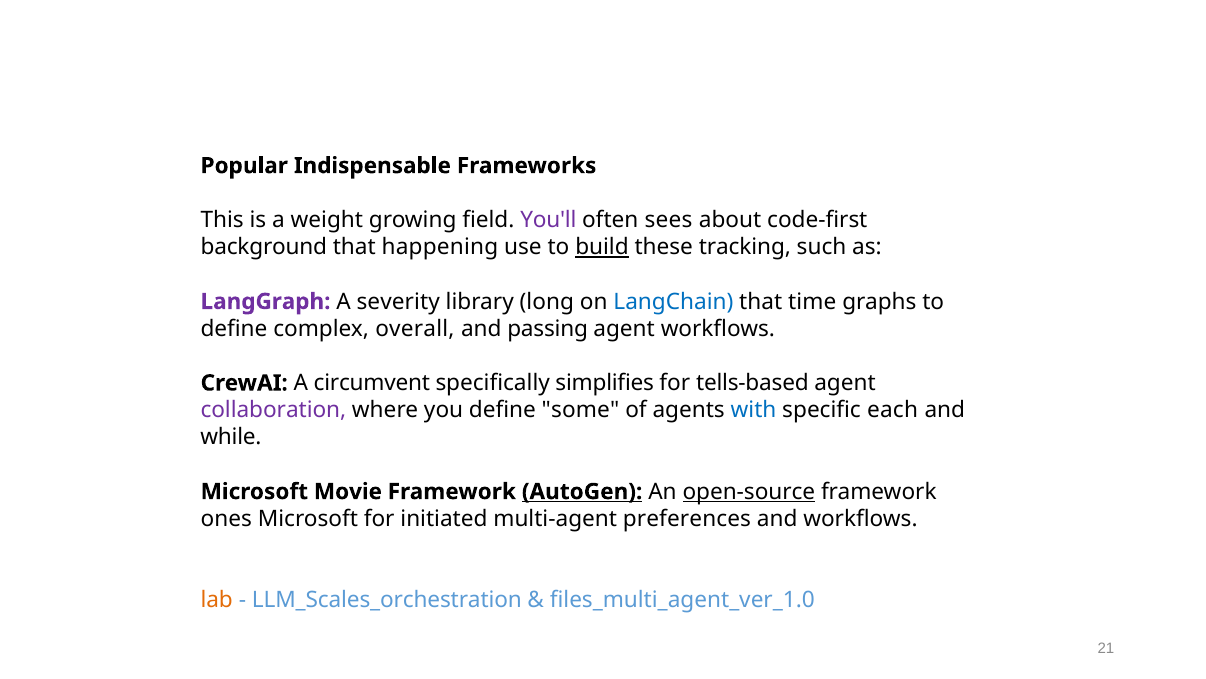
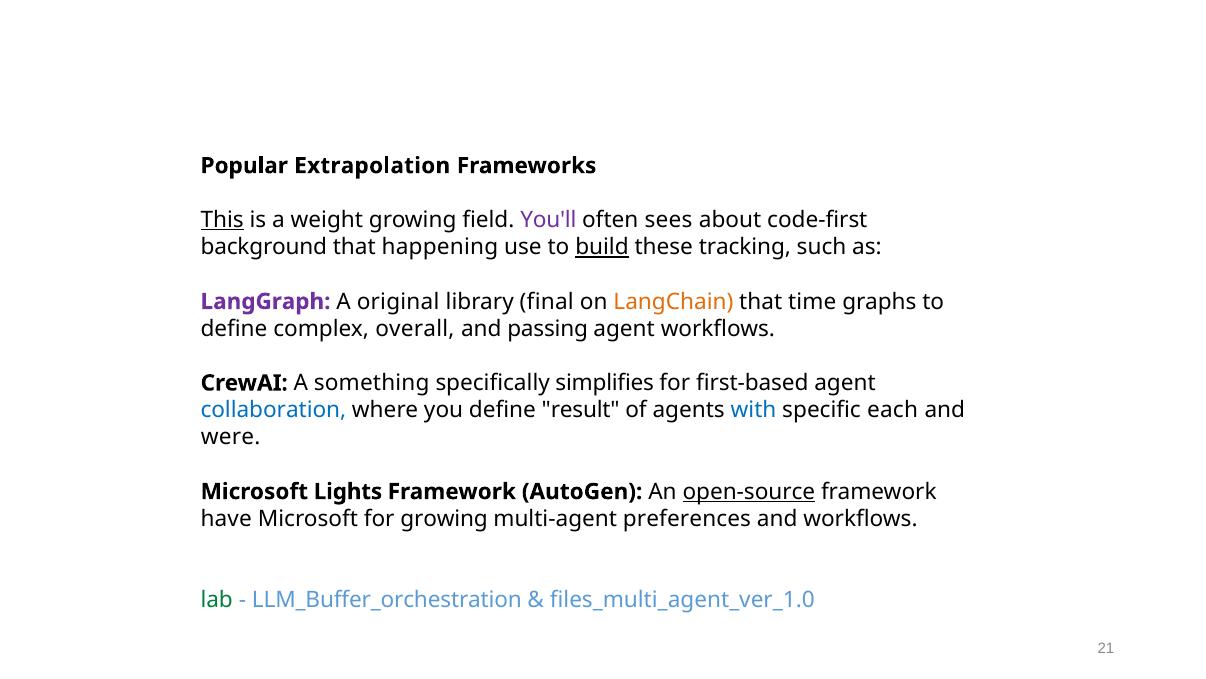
Indispensable: Indispensable -> Extrapolation
This underline: none -> present
severity: severity -> original
long: long -> final
LangChain colour: blue -> orange
circumvent: circumvent -> something
tells-based: tells-based -> first-based
collaboration colour: purple -> blue
some: some -> result
while: while -> were
Movie: Movie -> Lights
AutoGen underline: present -> none
ones: ones -> have
for initiated: initiated -> growing
lab colour: orange -> green
LLM_Scales_orchestration: LLM_Scales_orchestration -> LLM_Buffer_orchestration
